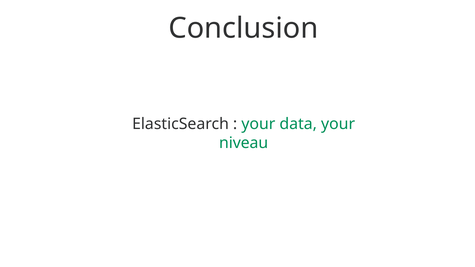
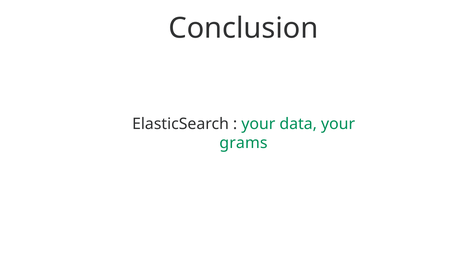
niveau: niveau -> grams
